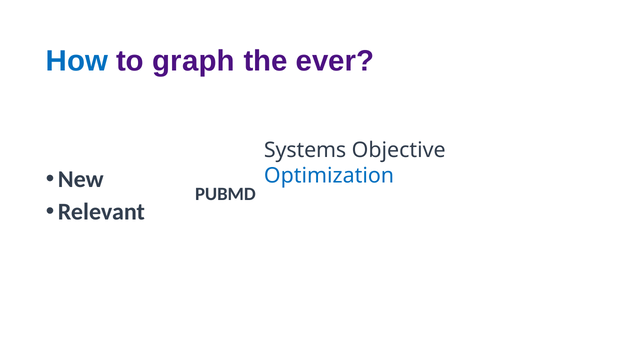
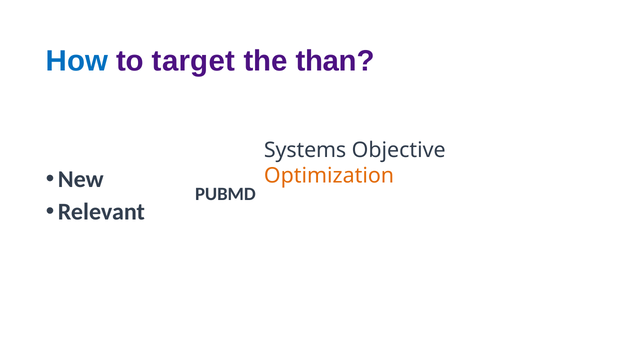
graph: graph -> target
ever: ever -> than
Optimization colour: blue -> orange
